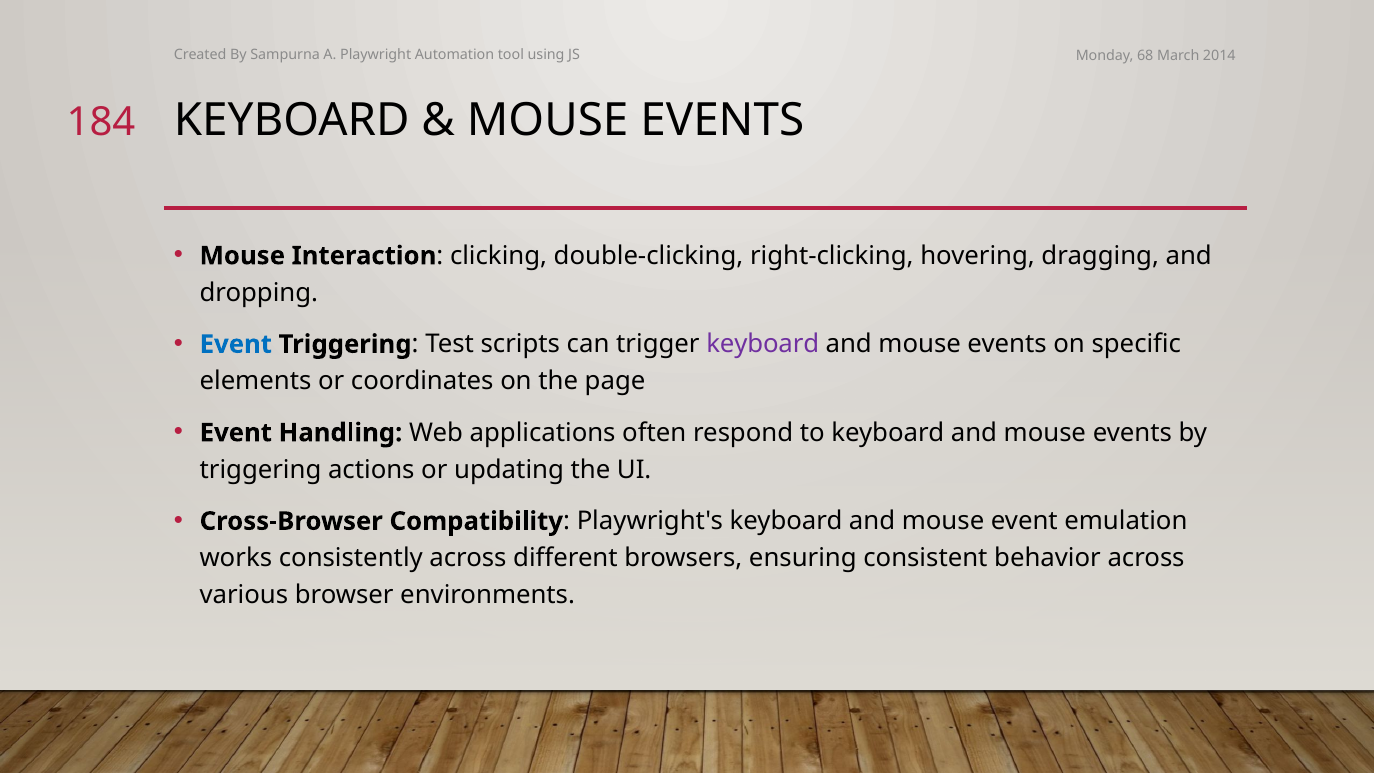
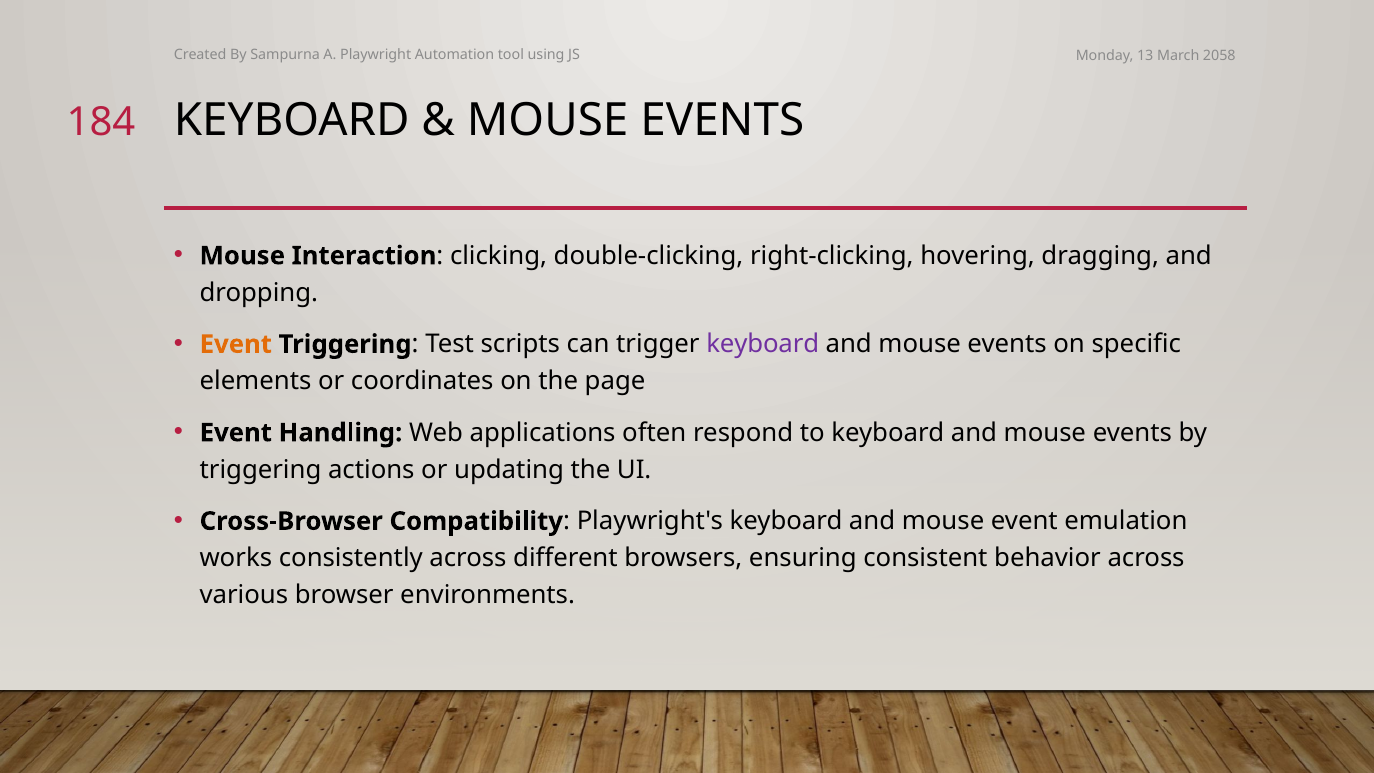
68: 68 -> 13
2014: 2014 -> 2058
Event at (236, 344) colour: blue -> orange
